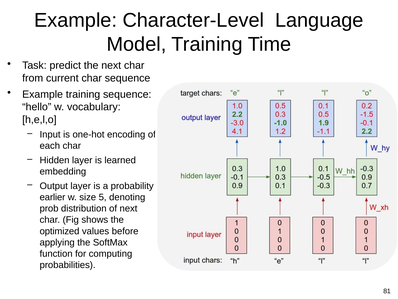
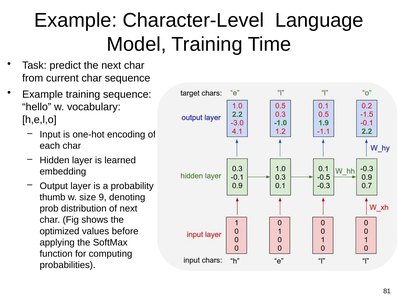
earlier: earlier -> thumb
5: 5 -> 9
